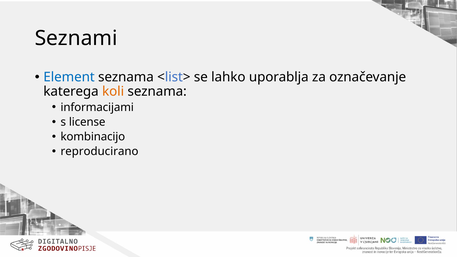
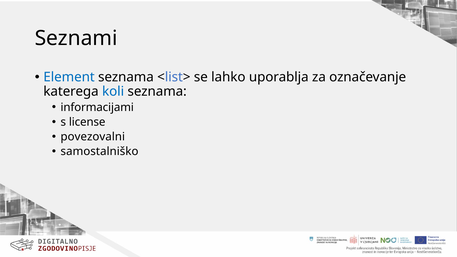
koli colour: orange -> blue
kombinacijo: kombinacijo -> povezovalni
reproducirano: reproducirano -> samostalniško
